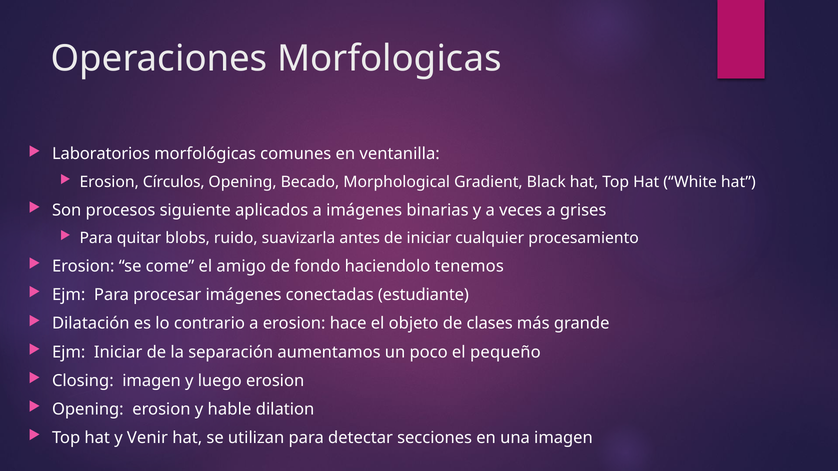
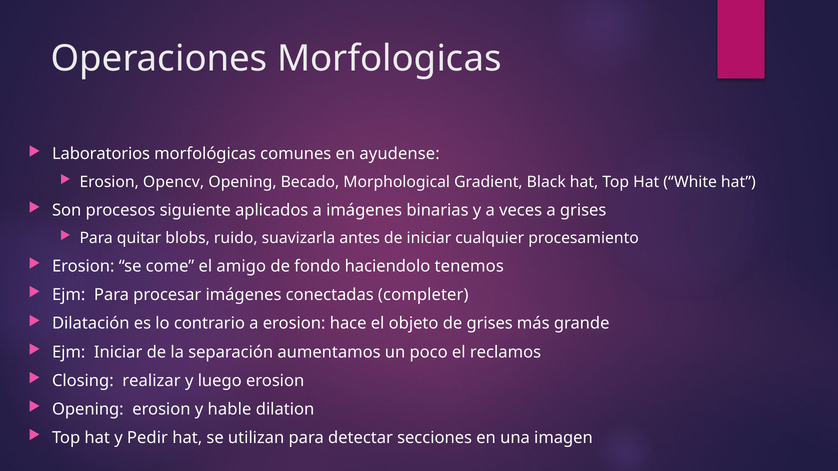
ventanilla: ventanilla -> ayudense
Círculos: Círculos -> Opencv
estudiante: estudiante -> completer
de clases: clases -> grises
pequeño: pequeño -> reclamos
Closing imagen: imagen -> realizar
Venir: Venir -> Pedir
